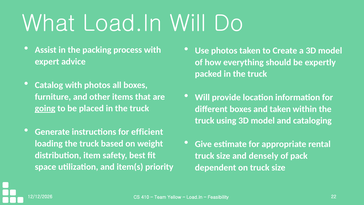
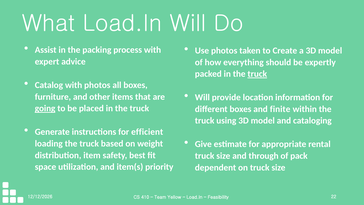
truck at (257, 74) underline: none -> present
and taken: taken -> finite
densely: densely -> through
